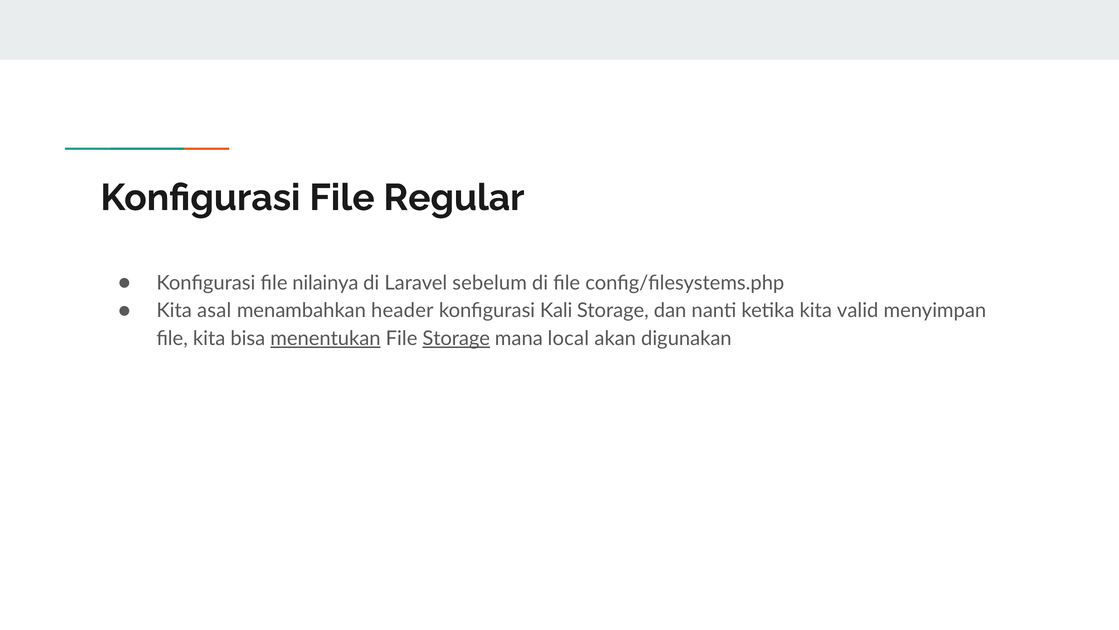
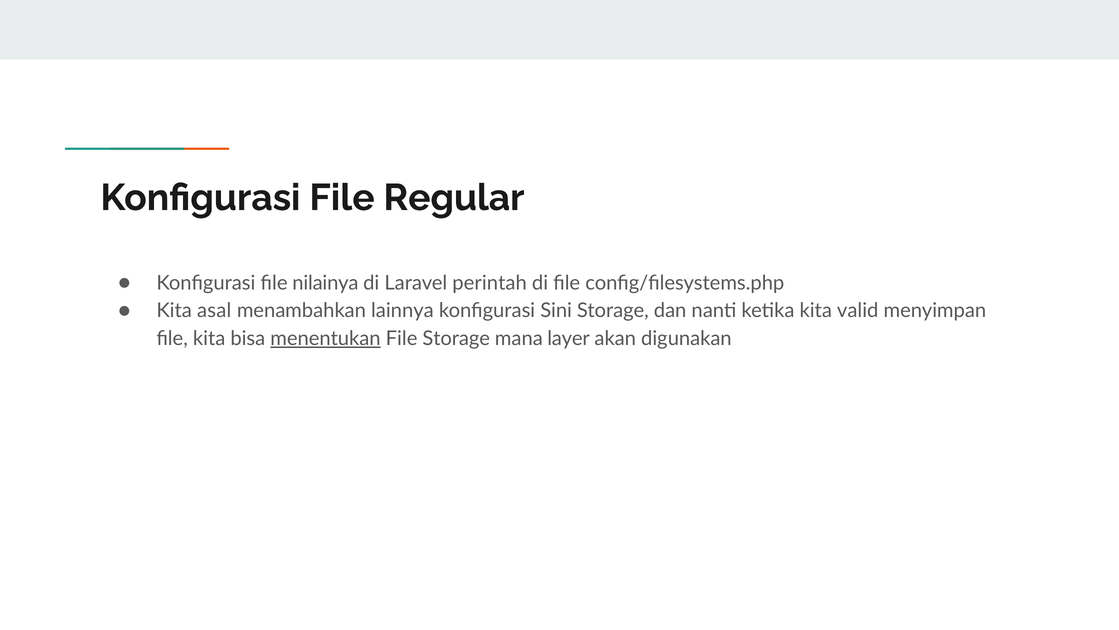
sebelum: sebelum -> perintah
header: header -> lainnya
Kali: Kali -> Sini
Storage at (456, 338) underline: present -> none
local: local -> layer
